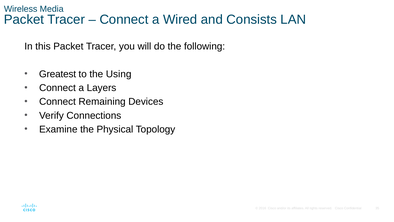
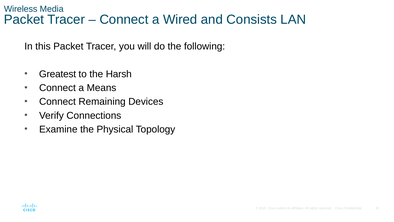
Using: Using -> Harsh
Layers: Layers -> Means
